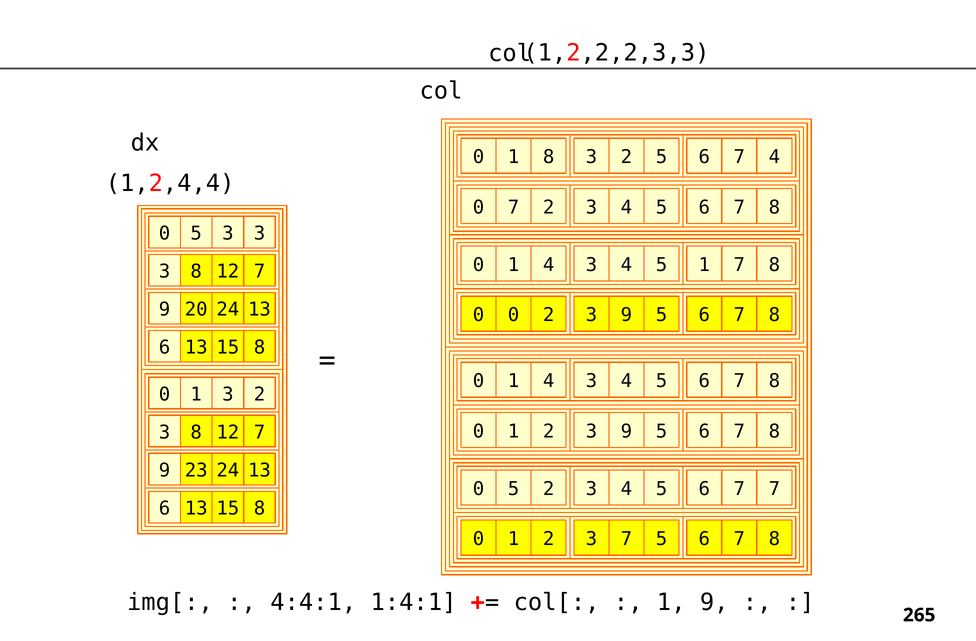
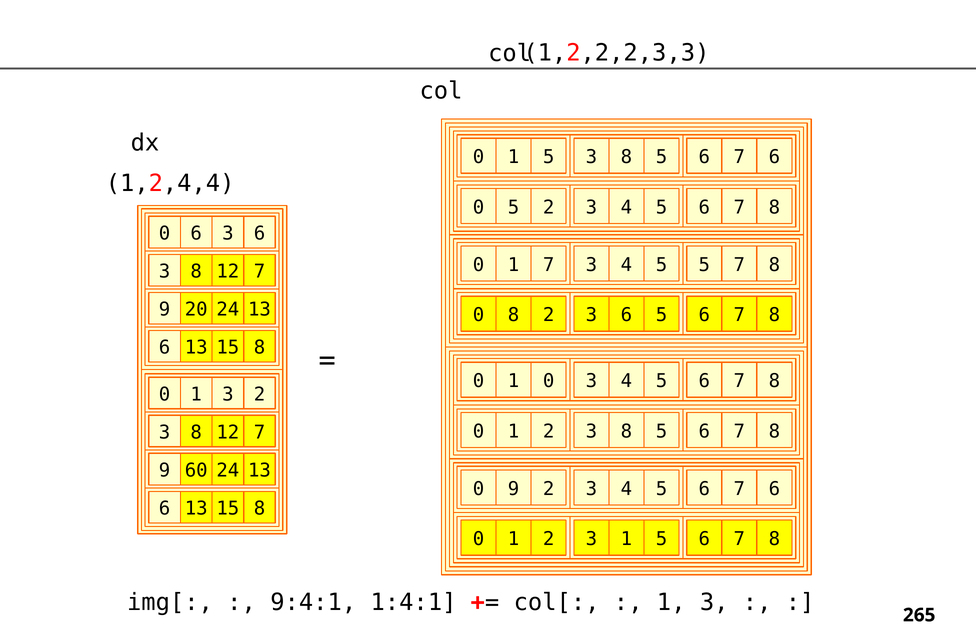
0 1 8: 8 -> 5
2 at (626, 157): 2 -> 8
4 at (774, 157): 4 -> 6
0 7: 7 -> 5
5 at (196, 233): 5 -> 6
3 at (259, 233): 3 -> 6
4 at (549, 265): 4 -> 7
5 1: 1 -> 5
0 0: 0 -> 8
9 at (626, 315): 9 -> 6
4 at (549, 381): 4 -> 0
1 2 3 9: 9 -> 8
23: 23 -> 60
5 at (514, 489): 5 -> 9
7 at (774, 489): 7 -> 6
3 7: 7 -> 1
4:4:1: 4:4:1 -> 9:4:1
9 at (714, 602): 9 -> 3
